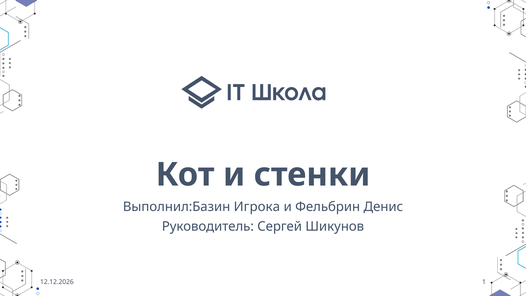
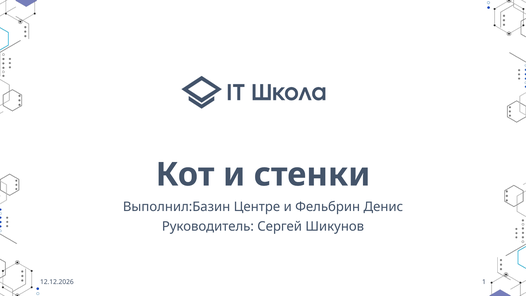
Игрока: Игрока -> Центре
